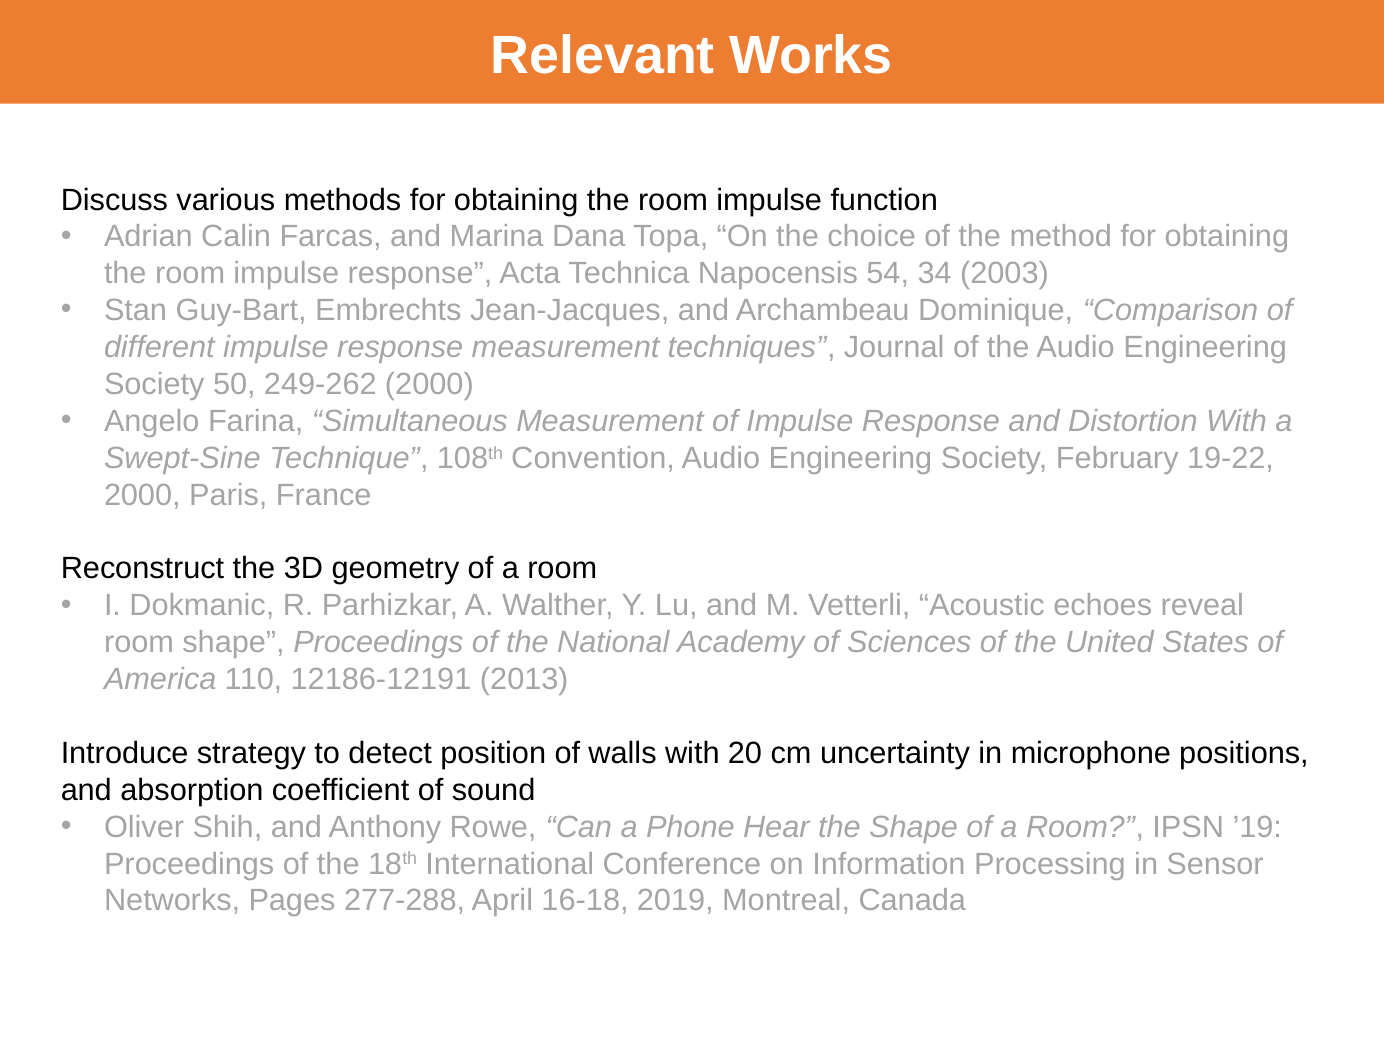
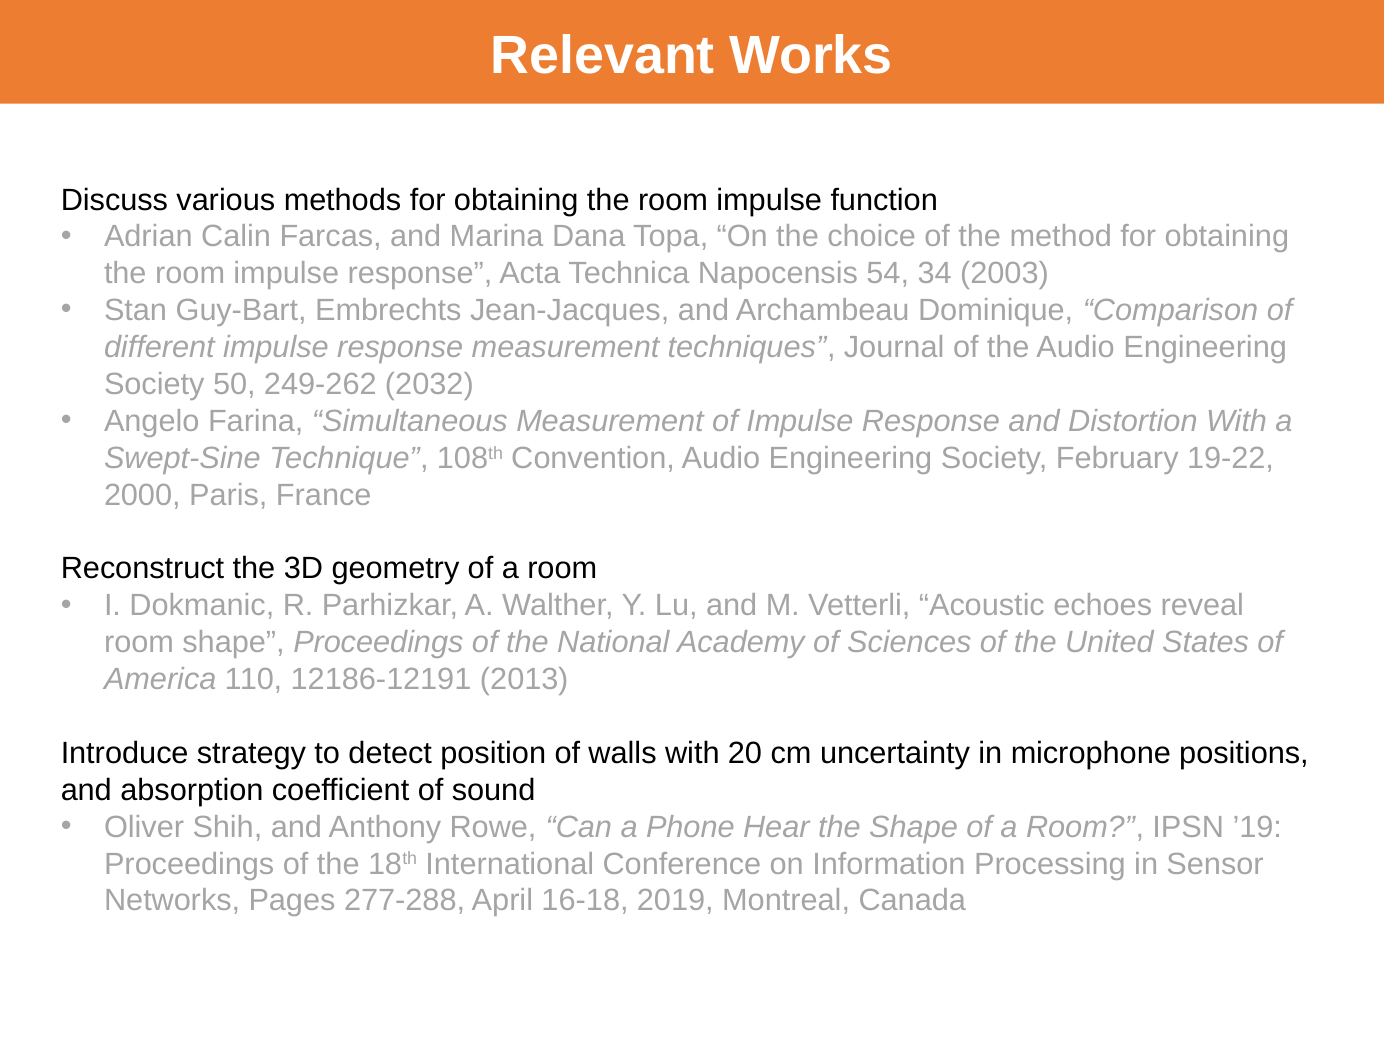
249-262 2000: 2000 -> 2032
